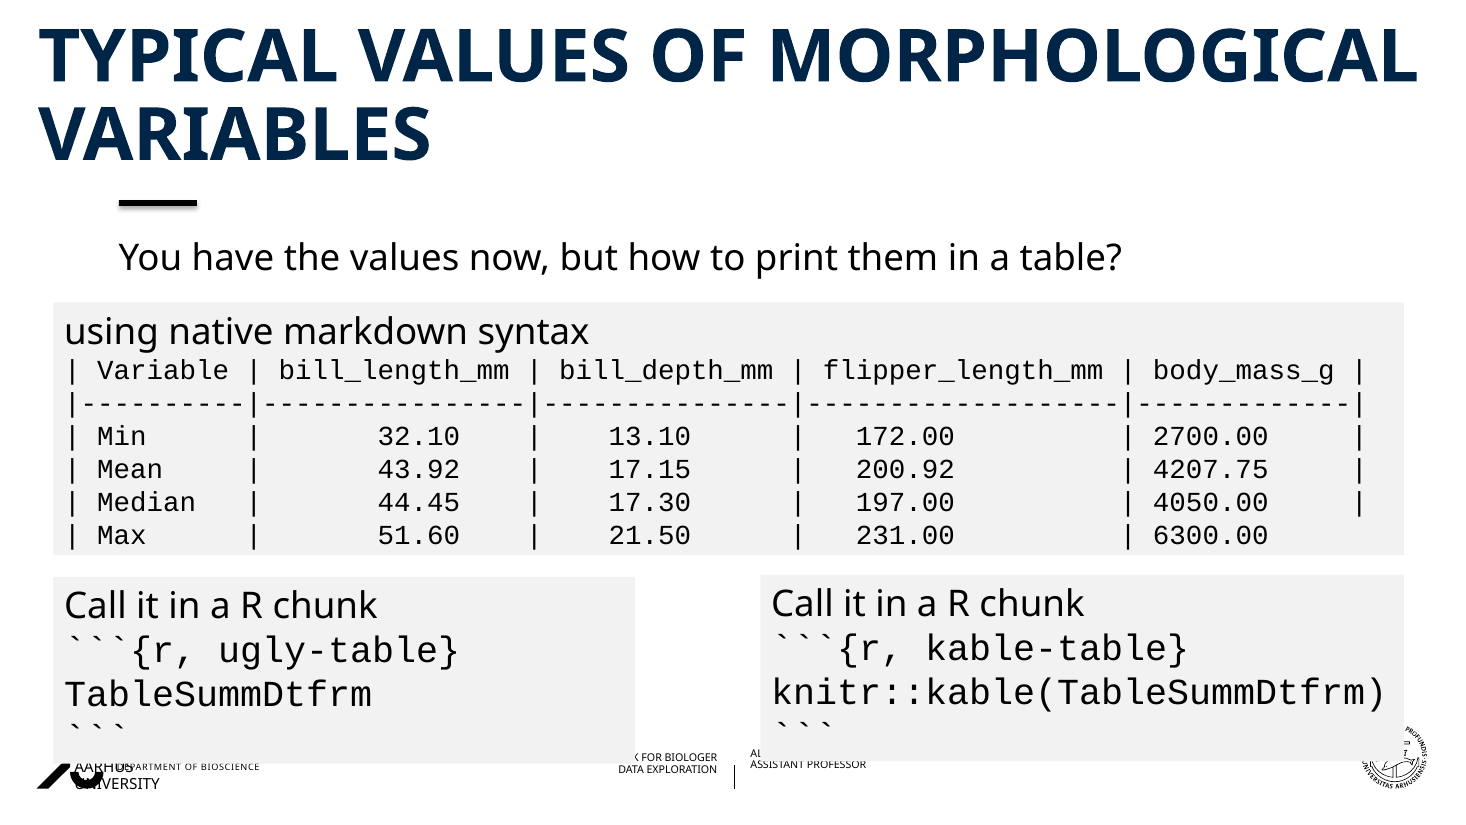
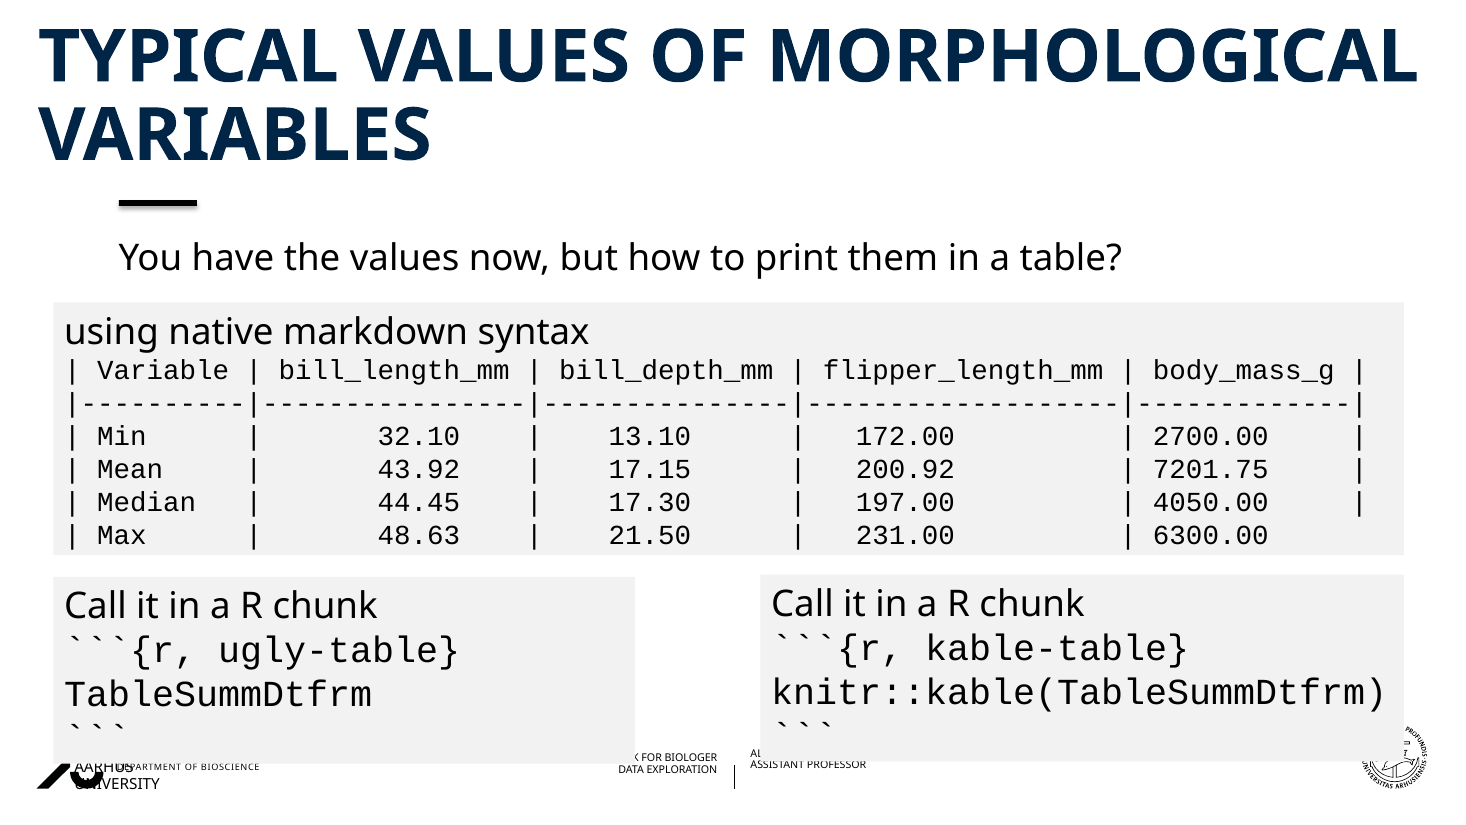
4207.75: 4207.75 -> 7201.75
51.60: 51.60 -> 48.63
